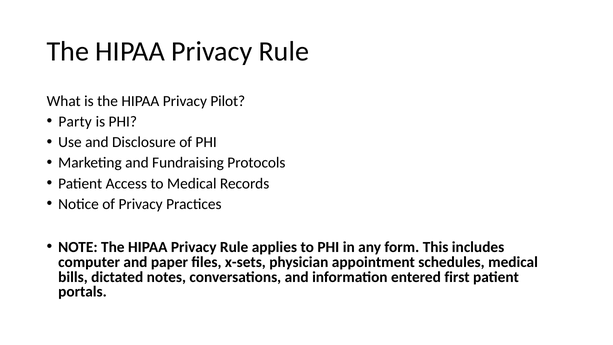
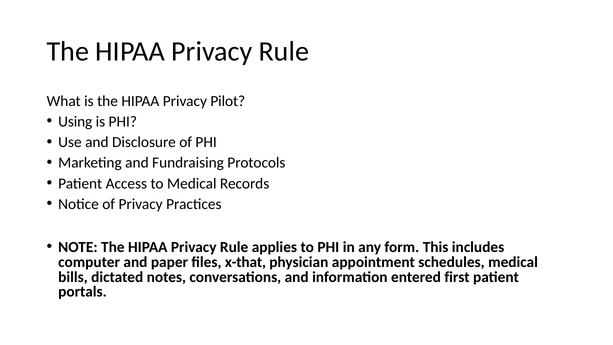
Party: Party -> Using
x-sets: x-sets -> x-that
